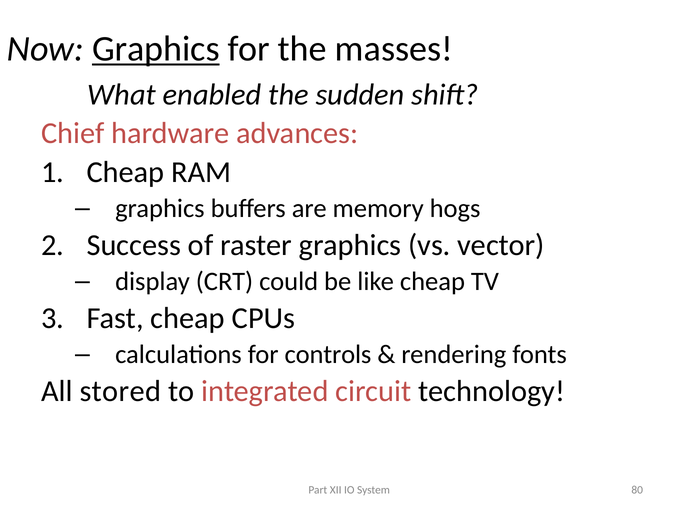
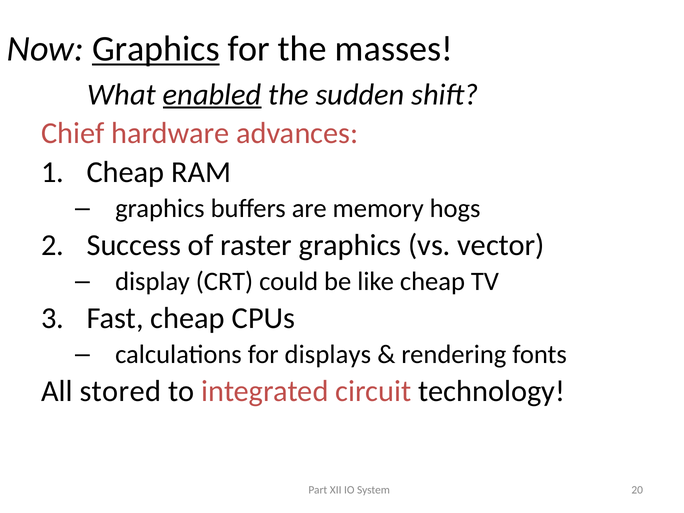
enabled underline: none -> present
controls: controls -> displays
80: 80 -> 20
